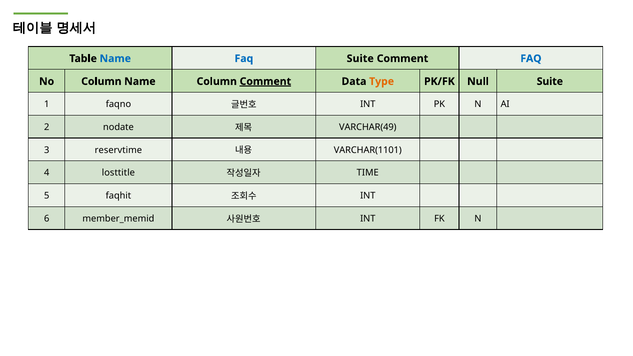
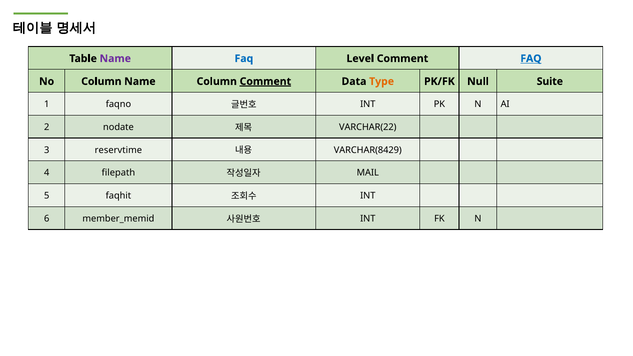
Name at (115, 59) colour: blue -> purple
Faq Suite: Suite -> Level
FAQ at (531, 59) underline: none -> present
VARCHAR(49: VARCHAR(49 -> VARCHAR(22
VARCHAR(1101: VARCHAR(1101 -> VARCHAR(8429
losttitle: losttitle -> filepath
TIME: TIME -> MAIL
